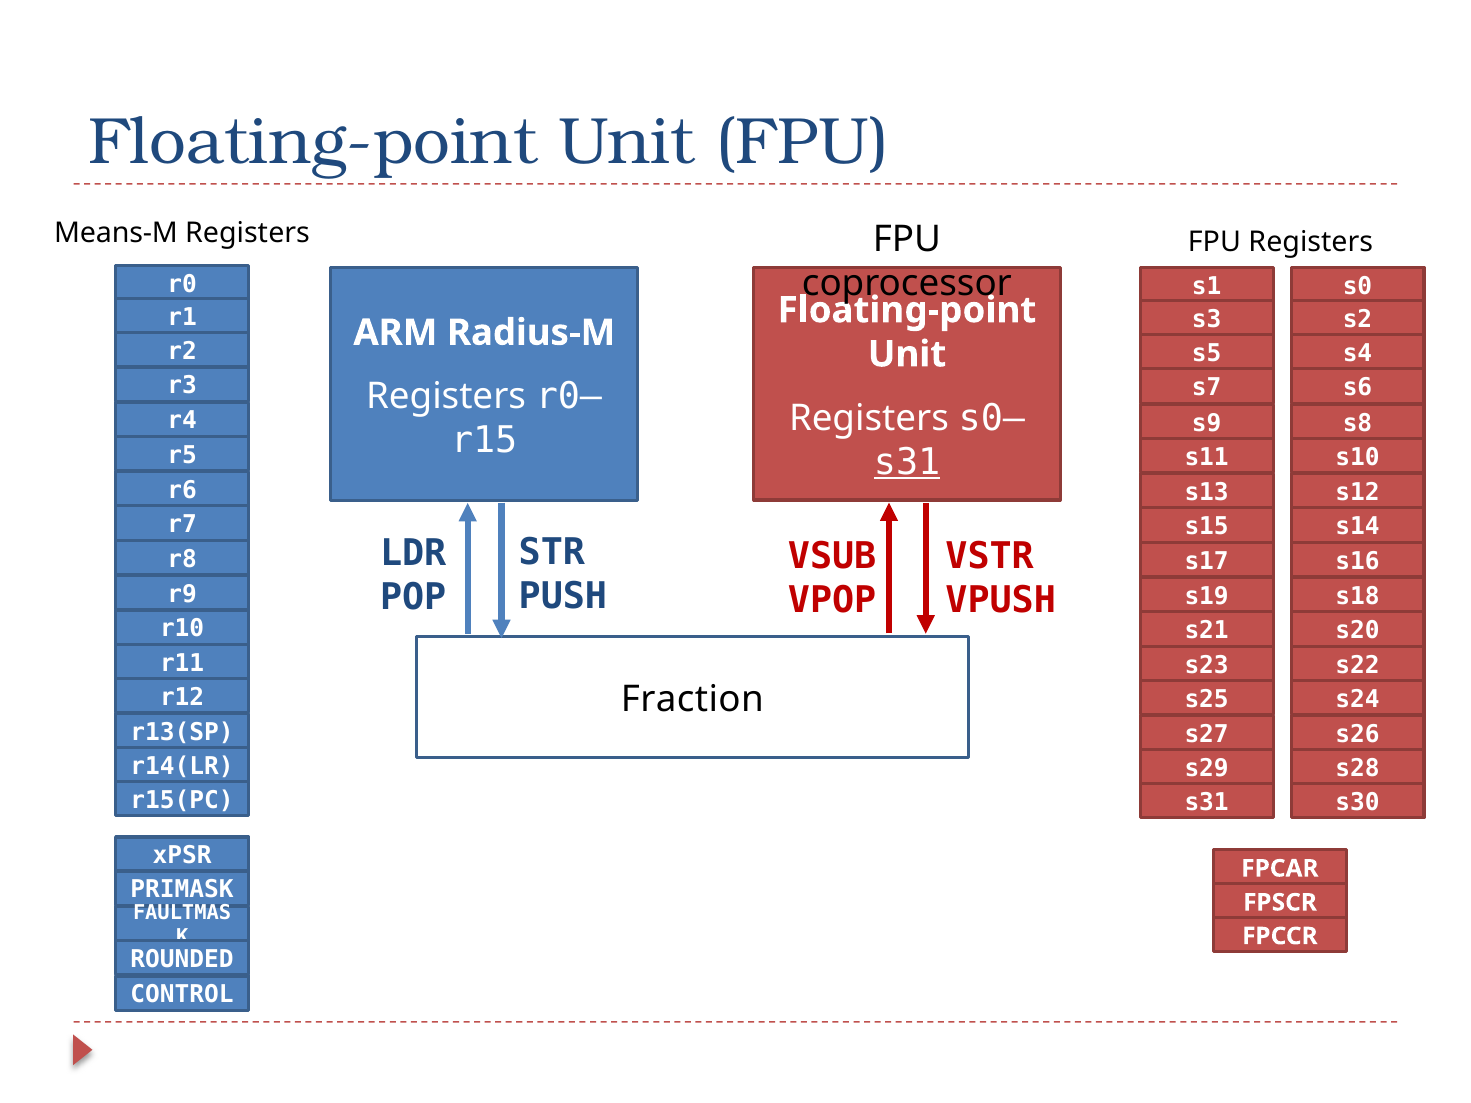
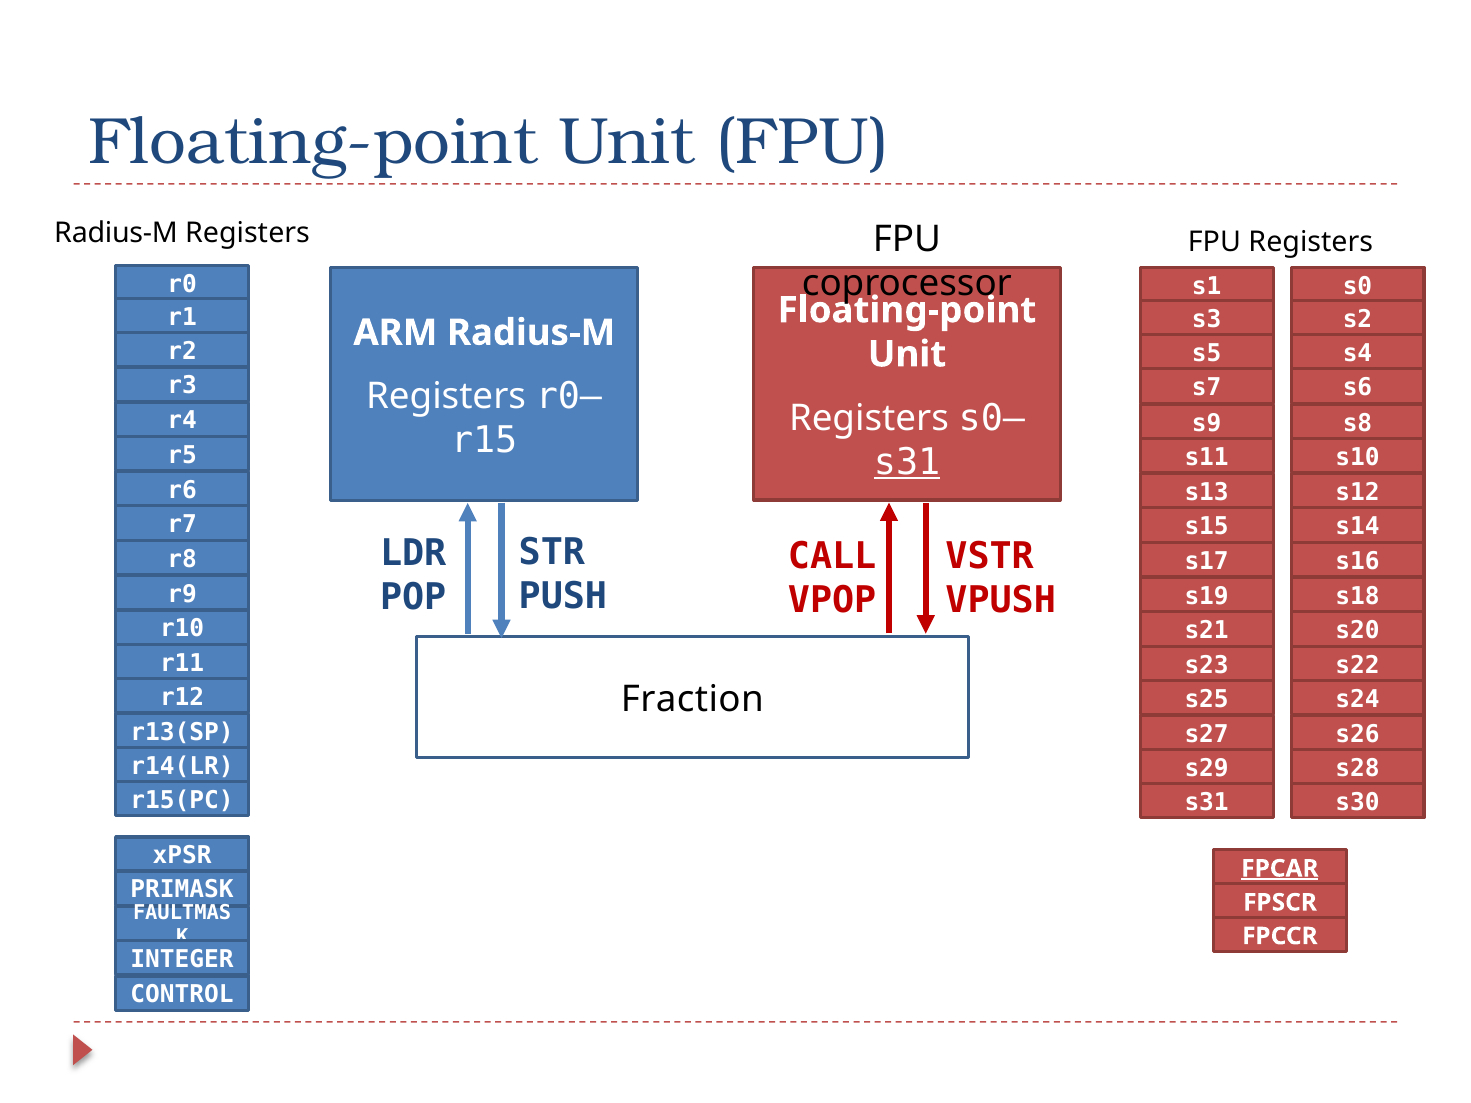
Means-M at (116, 233): Means-M -> Radius-M
VSUB: VSUB -> CALL
FPCAR underline: none -> present
ROUNDED: ROUNDED -> INTEGER
